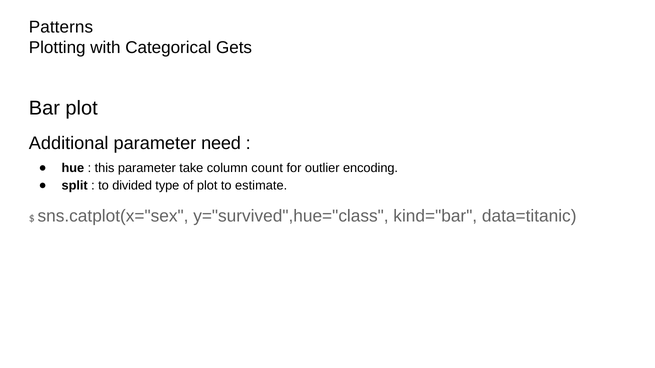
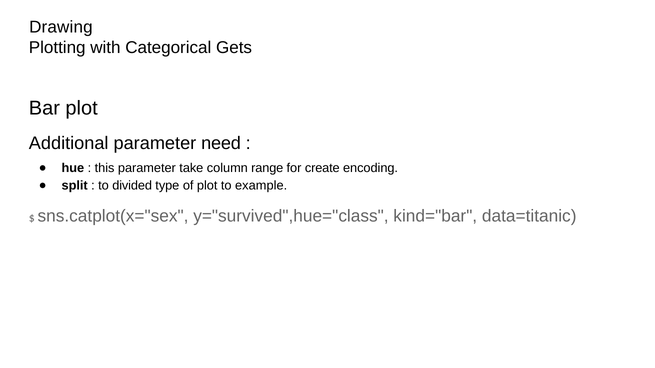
Patterns: Patterns -> Drawing
count: count -> range
outlier: outlier -> create
estimate: estimate -> example
